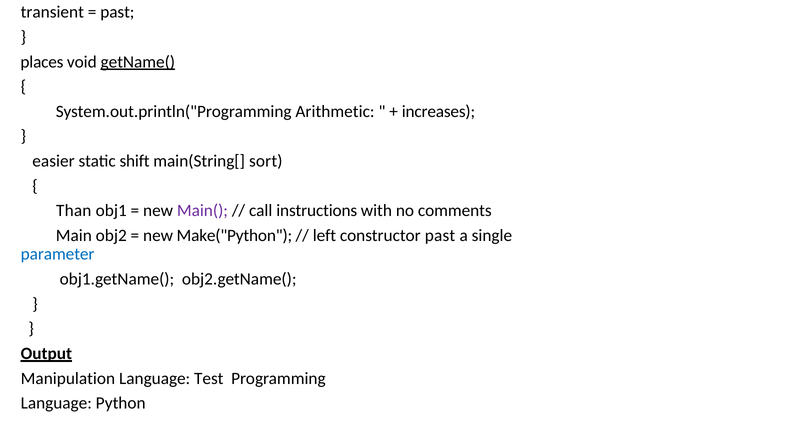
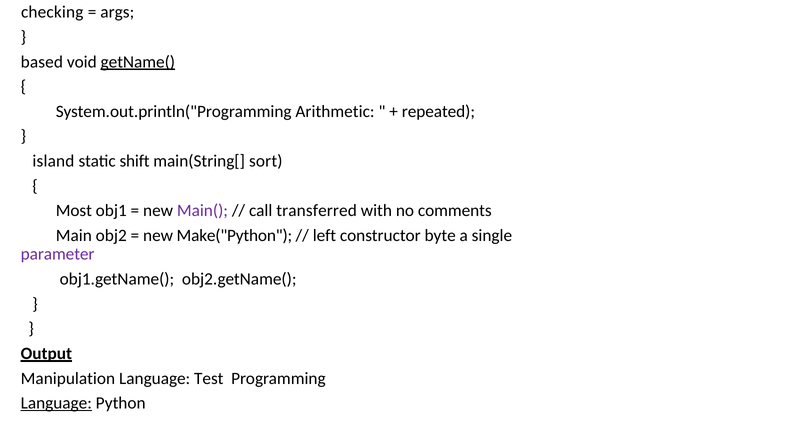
transient: transient -> checking
past at (117, 12): past -> args
places: places -> based
increases: increases -> repeated
easier: easier -> island
Than: Than -> Most
instructions: instructions -> transferred
constructor past: past -> byte
parameter colour: blue -> purple
Language at (56, 403) underline: none -> present
